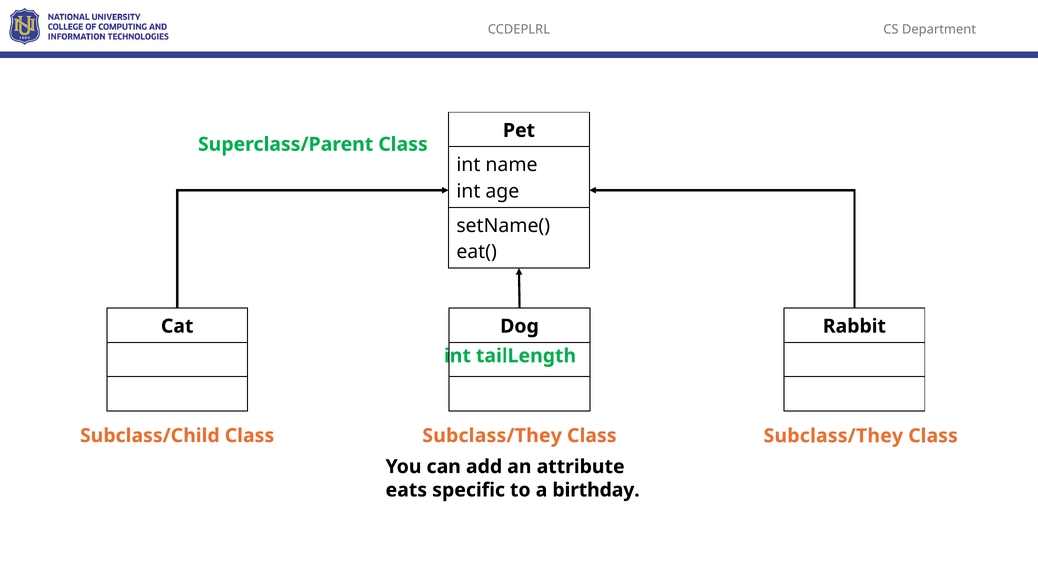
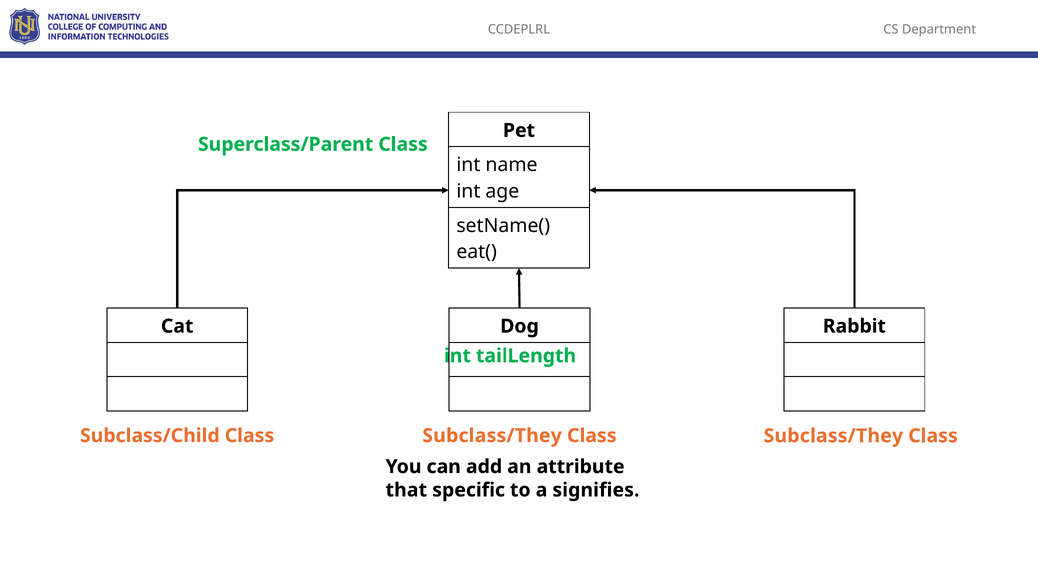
eats: eats -> that
birthday: birthday -> signifies
